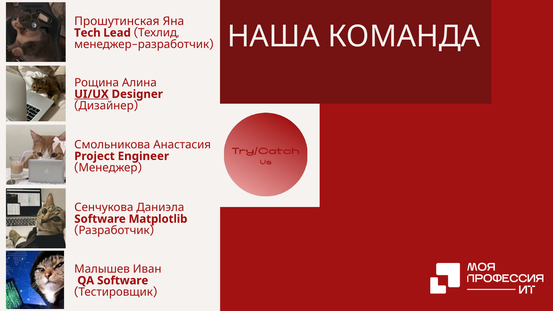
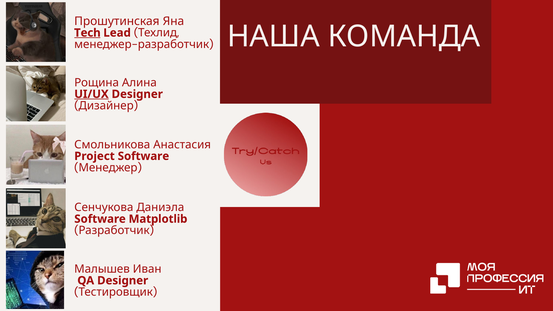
Tech underline: none -> present
Project Engineer: Engineer -> Software
QA Software: Software -> Designer
